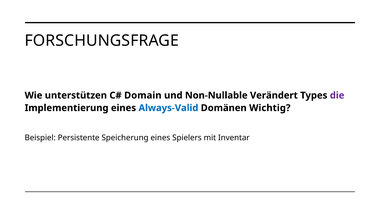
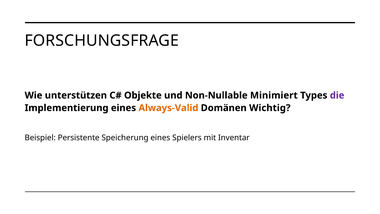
Domain: Domain -> Objekte
Verändert: Verändert -> Minimiert
Always-Valid colour: blue -> orange
